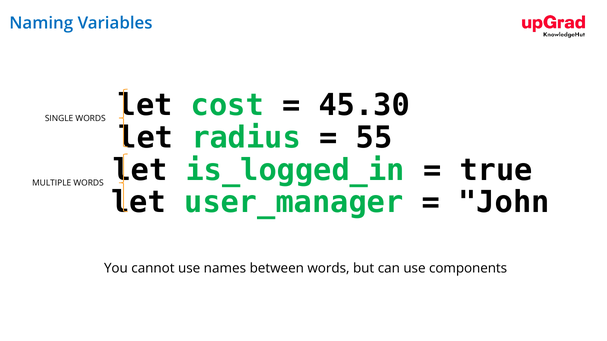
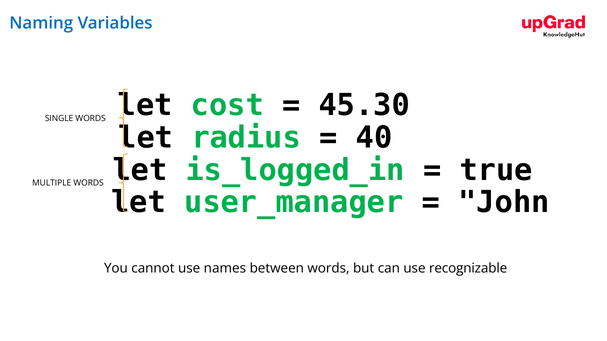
55: 55 -> 40
components: components -> recognizable
